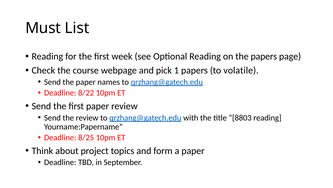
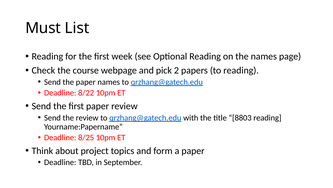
the papers: papers -> names
1: 1 -> 2
to volatile: volatile -> reading
